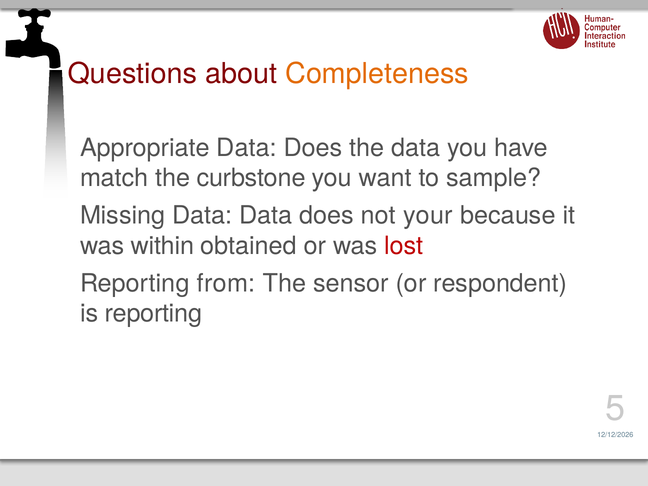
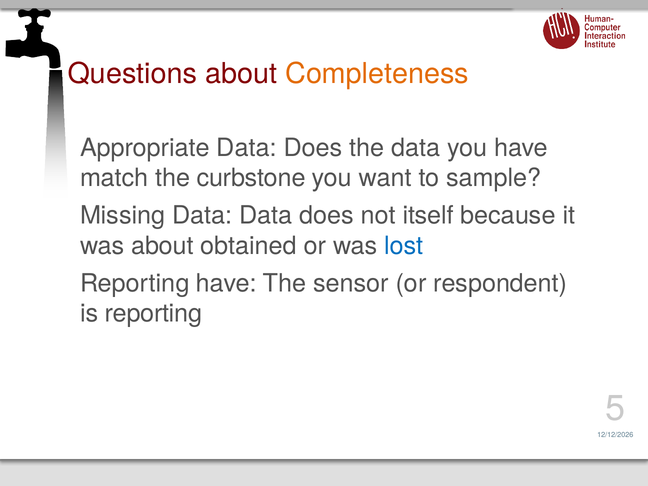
your: your -> itself
was within: within -> about
lost colour: red -> blue
Reporting from: from -> have
